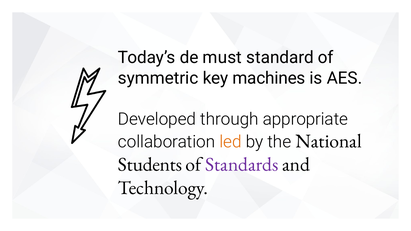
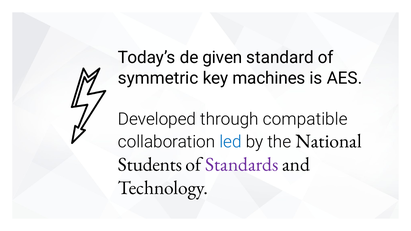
must: must -> given
appropriate: appropriate -> compatible
led colour: orange -> blue
